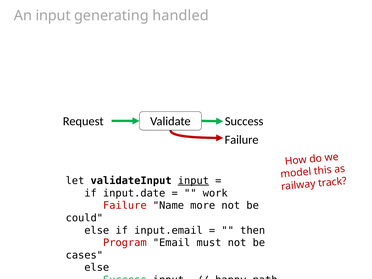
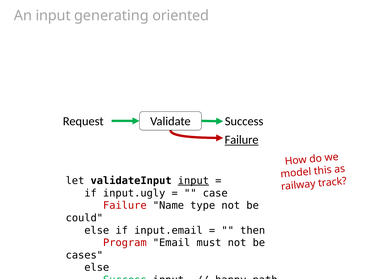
handled: handled -> oriented
Failure at (242, 140) underline: none -> present
input.date: input.date -> input.ugly
work: work -> case
more: more -> type
